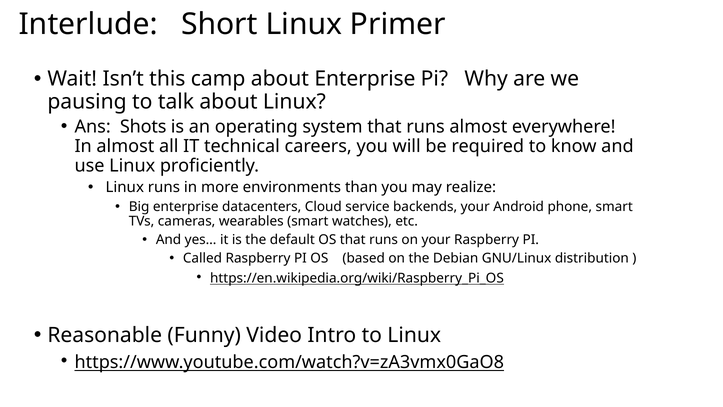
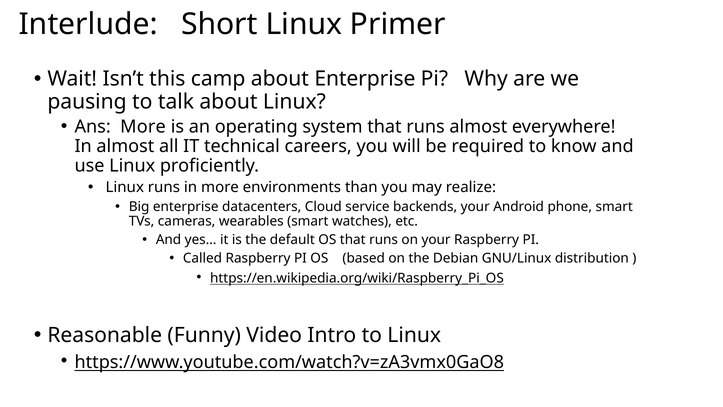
Ans Shots: Shots -> More
